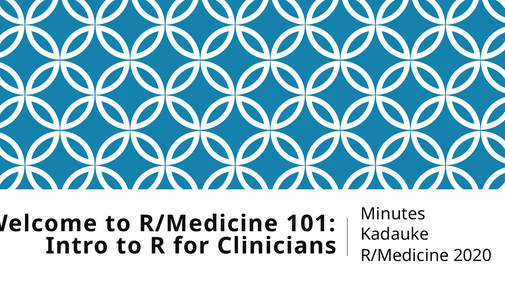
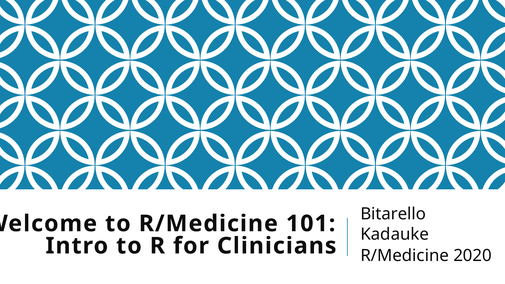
Minutes: Minutes -> Bitarello
